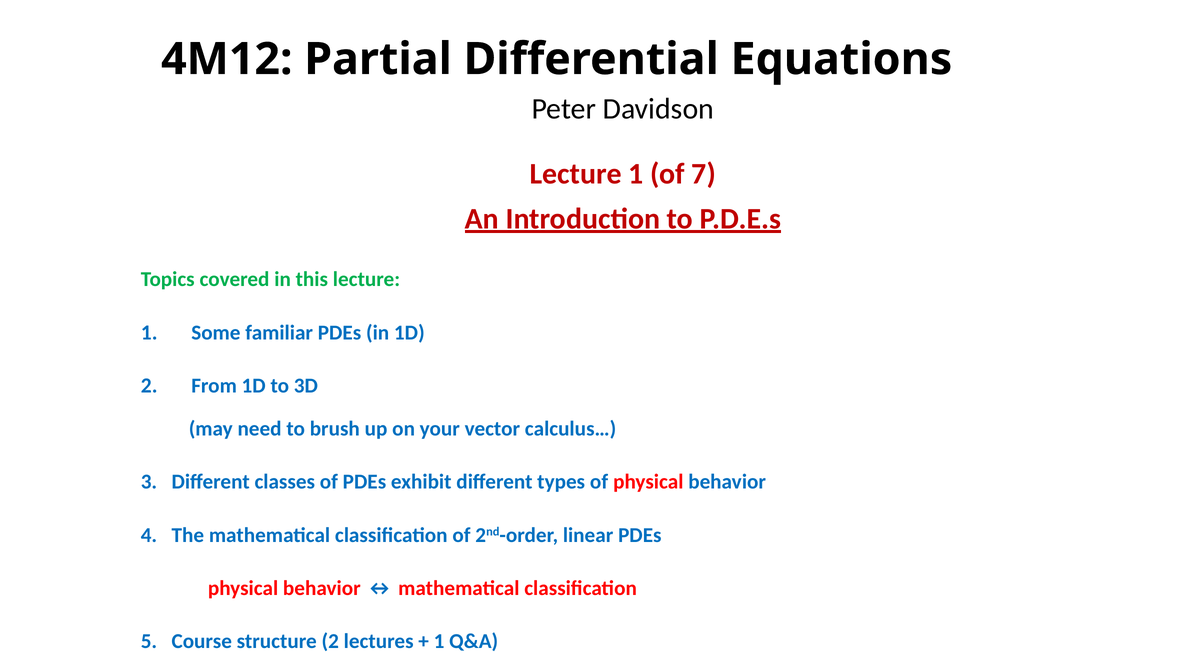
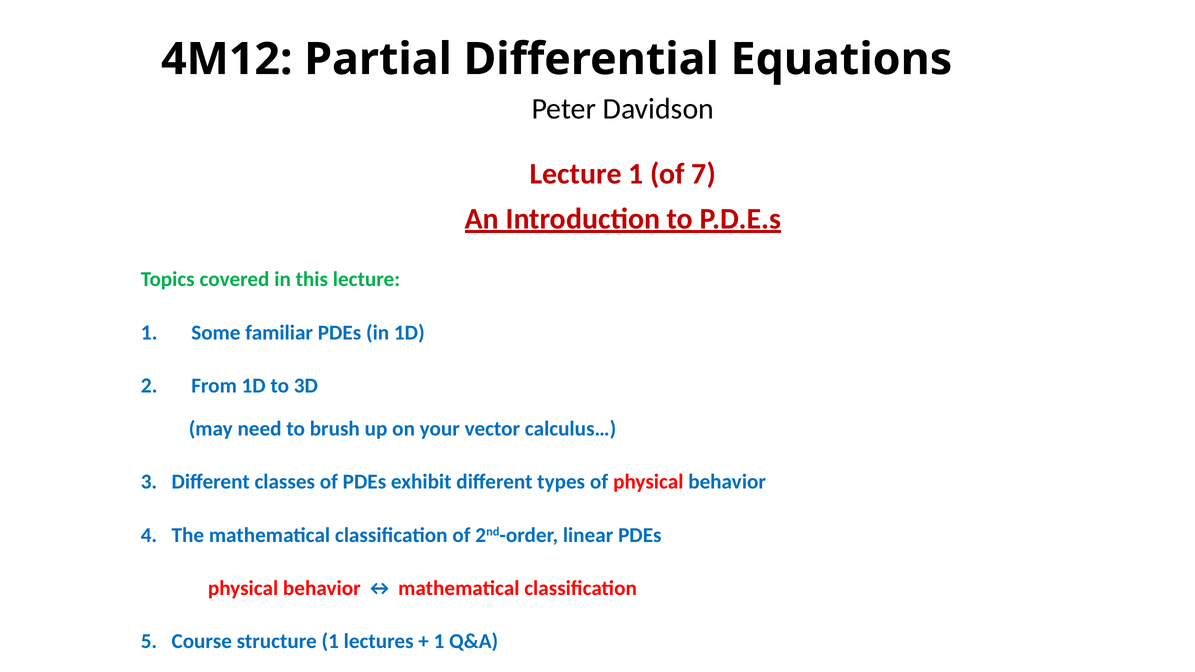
structure 2: 2 -> 1
